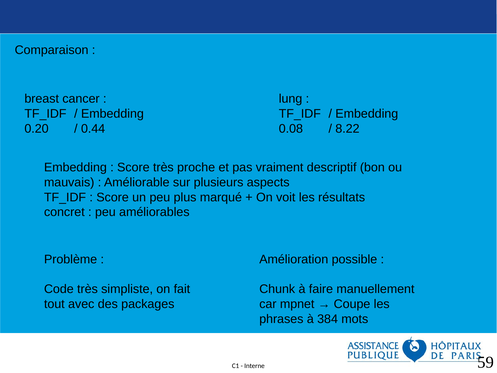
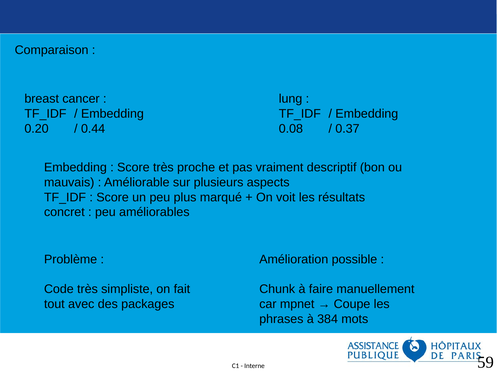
8.22: 8.22 -> 0.37
